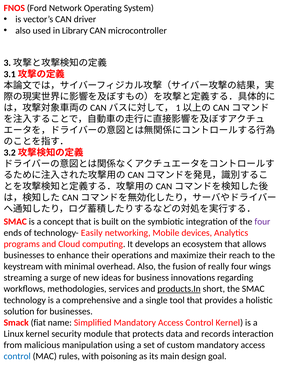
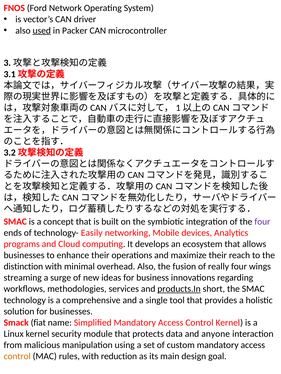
used underline: none -> present
Library: Library -> Packer
keystream: keystream -> distinction
records: records -> anyone
control at (17, 357) colour: blue -> orange
poisoning: poisoning -> reduction
